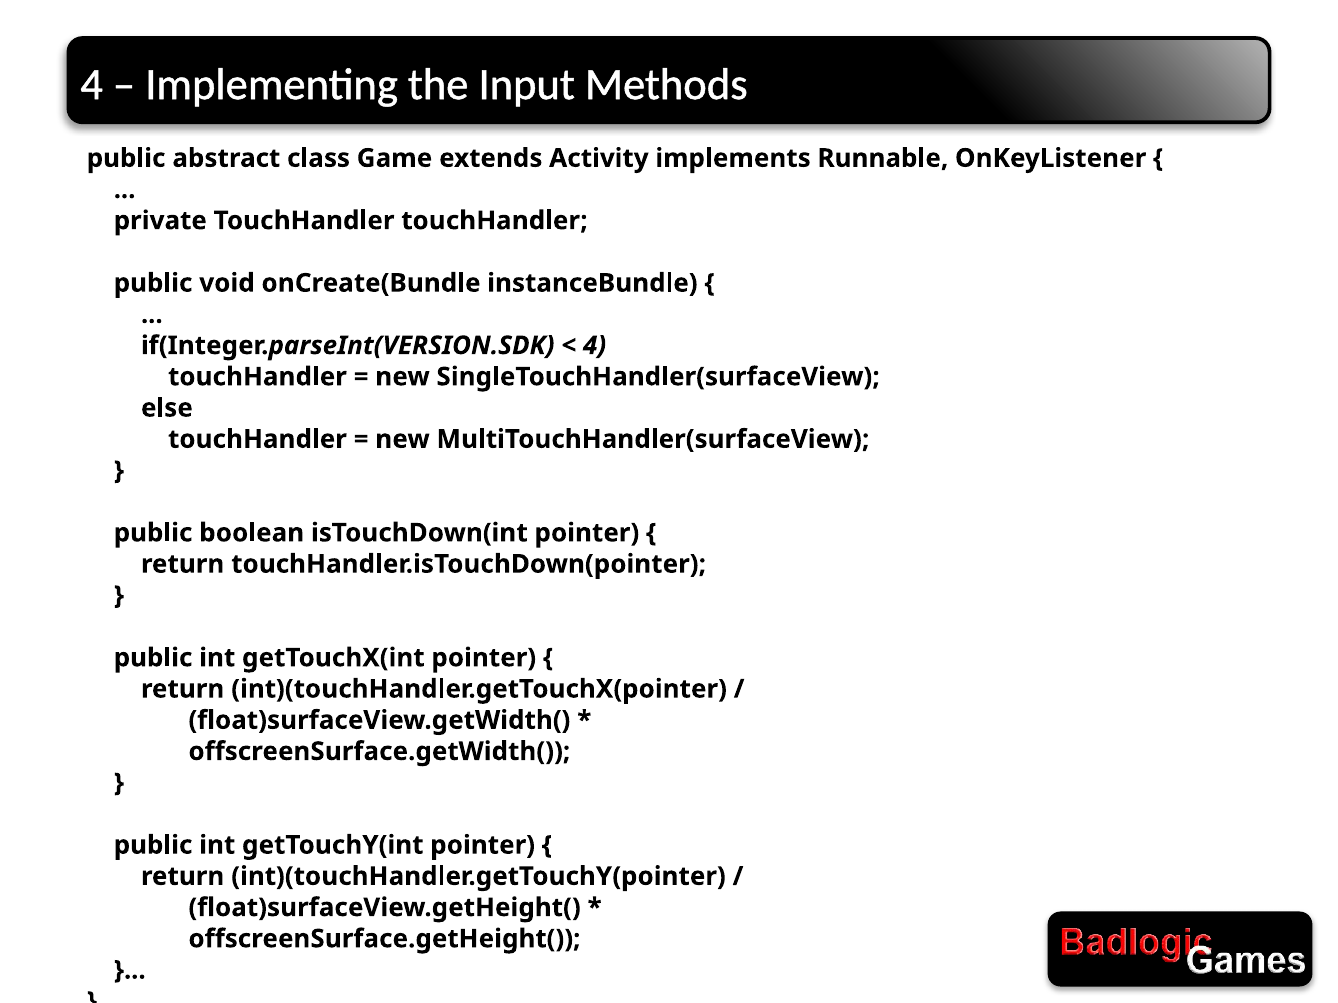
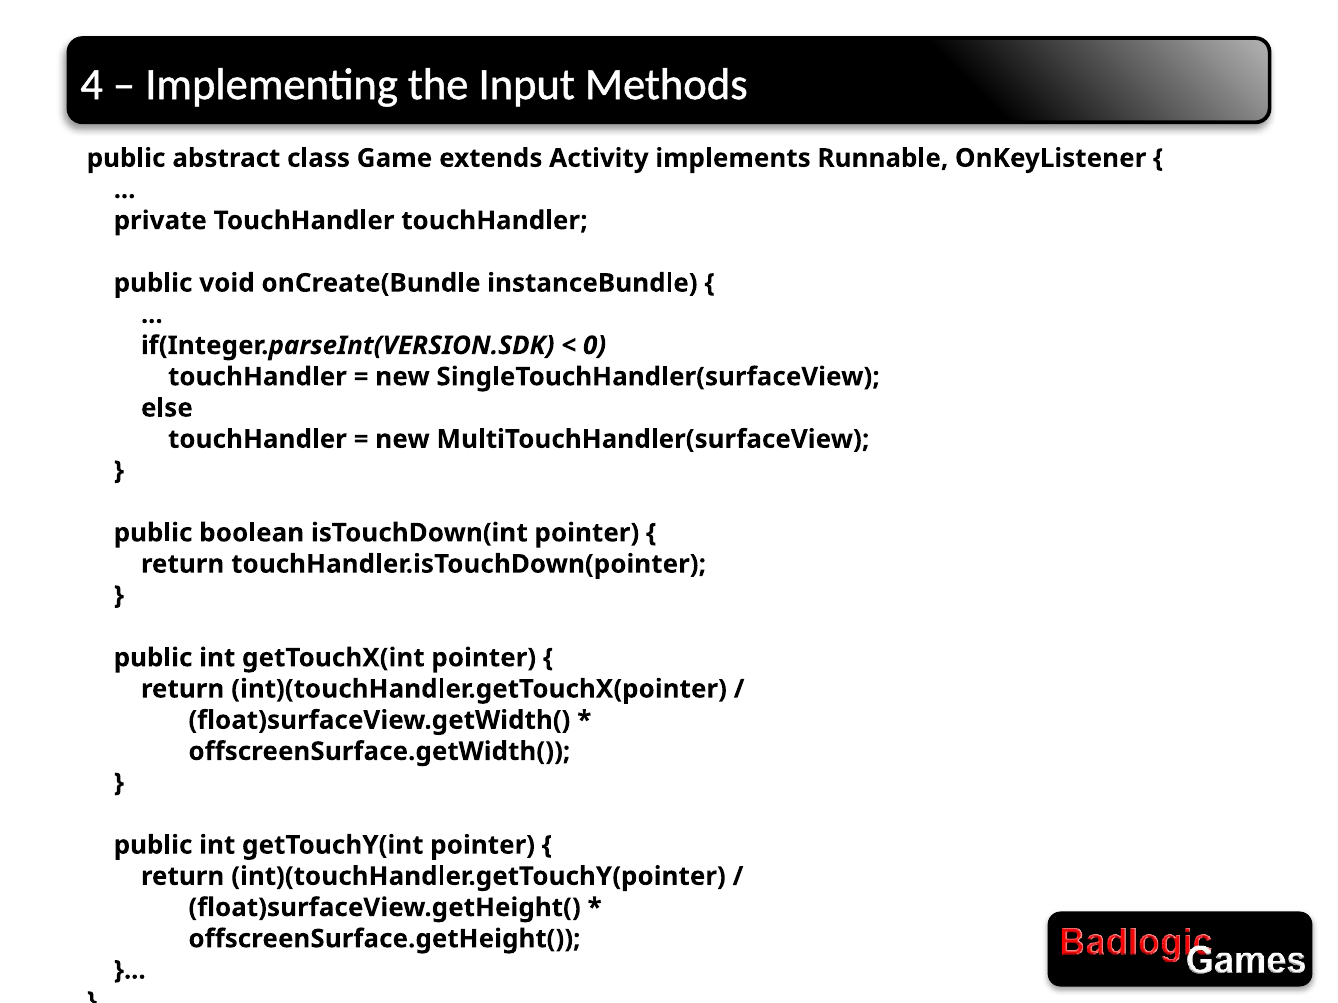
4 at (595, 346): 4 -> 0
